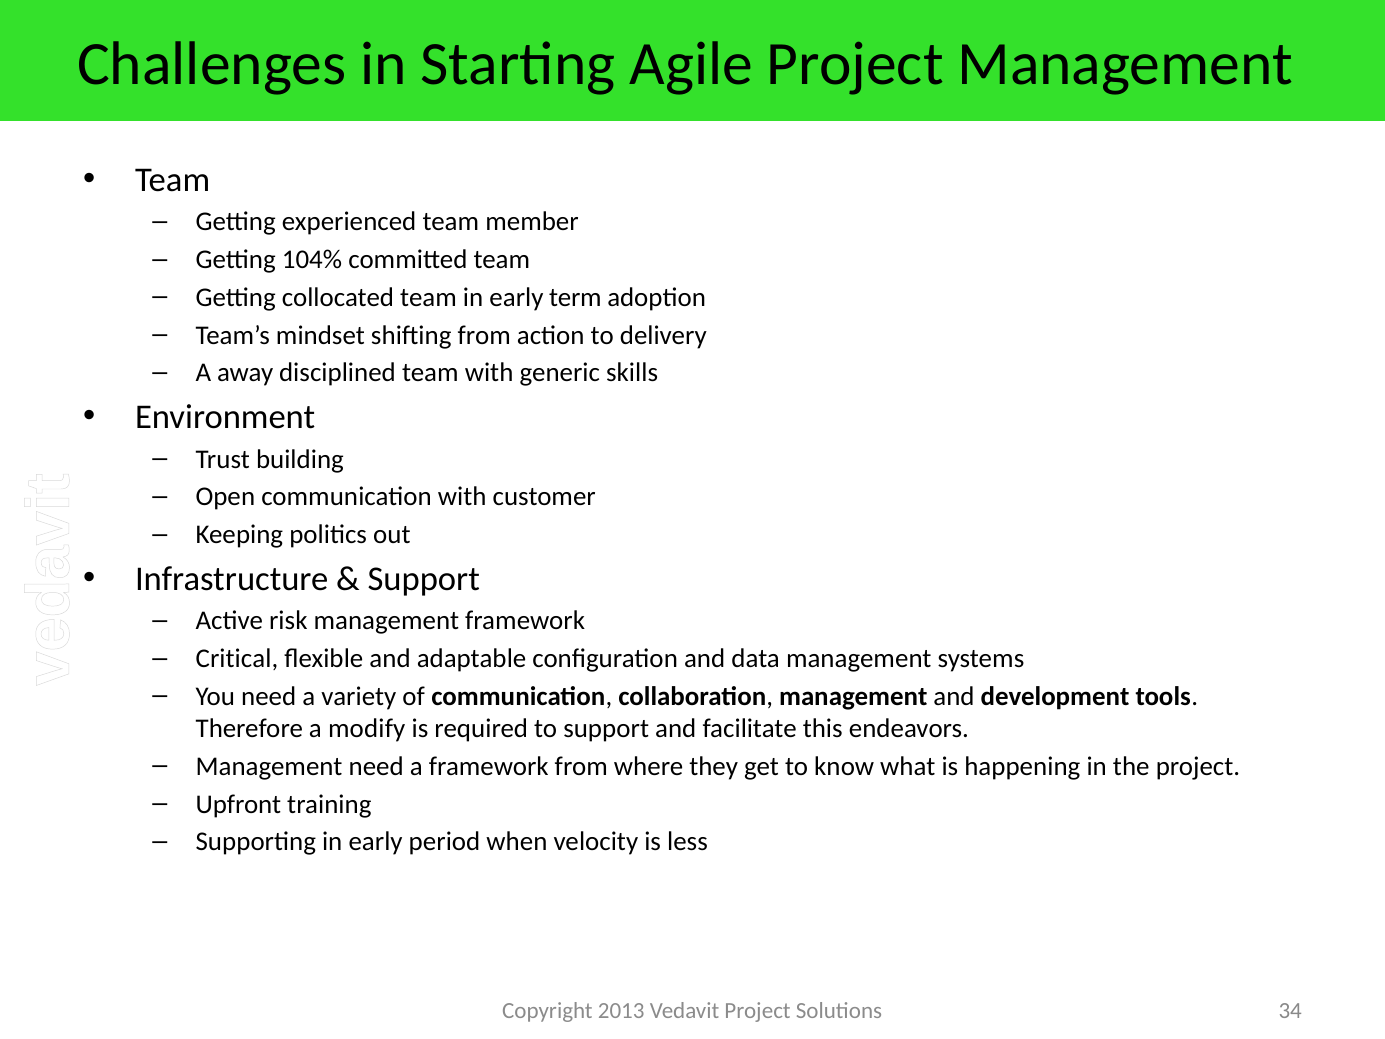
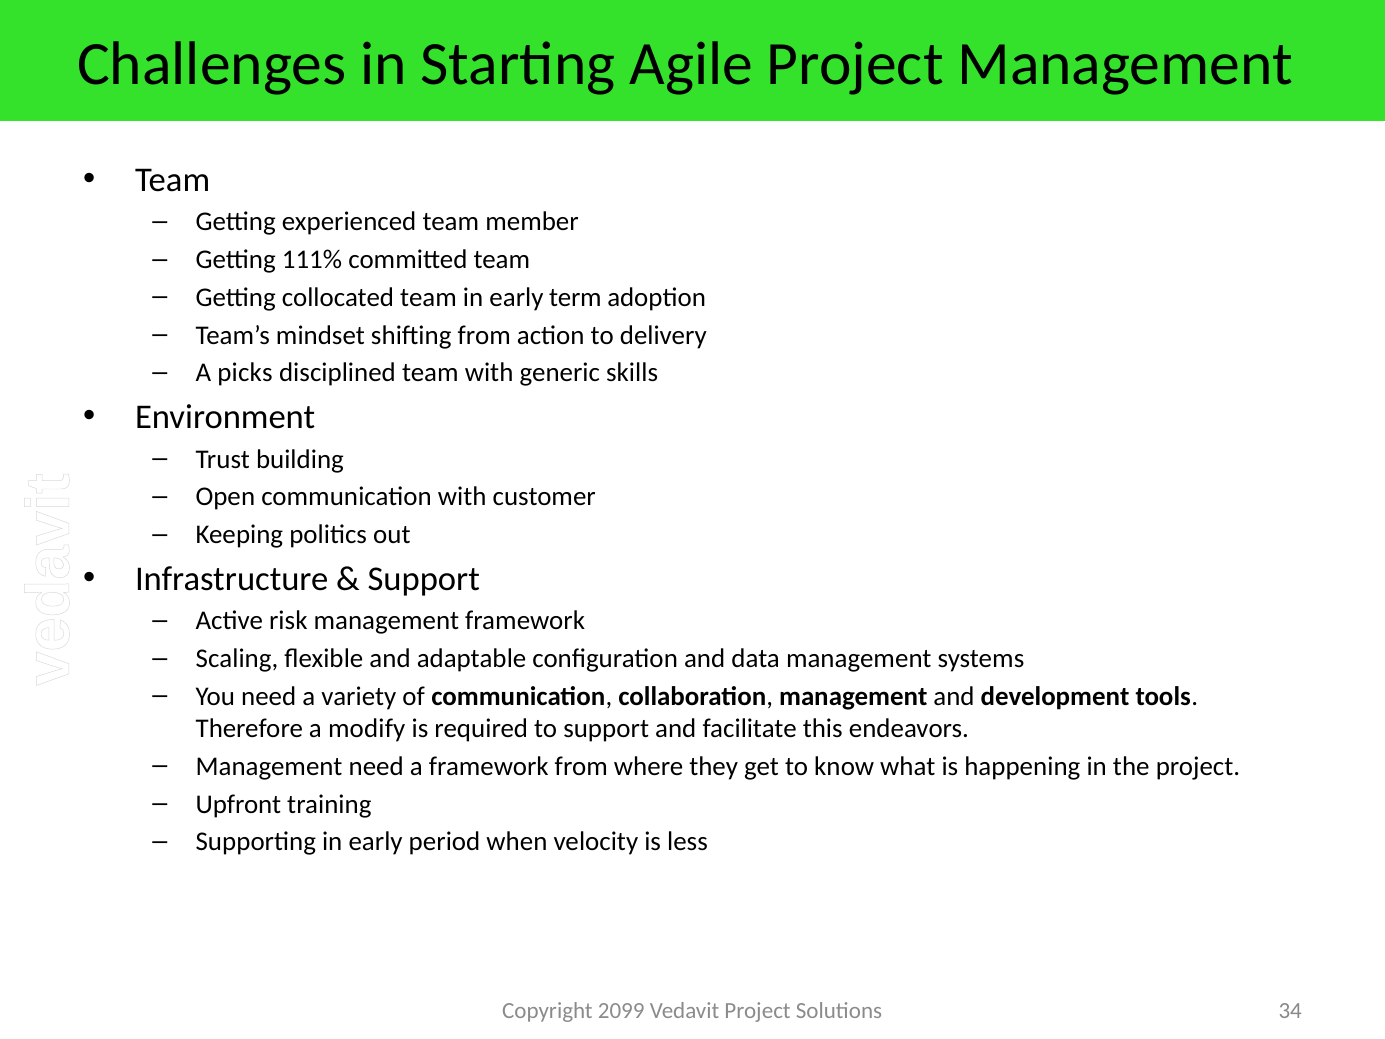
104%: 104% -> 111%
away: away -> picks
Critical: Critical -> Scaling
2013: 2013 -> 2099
